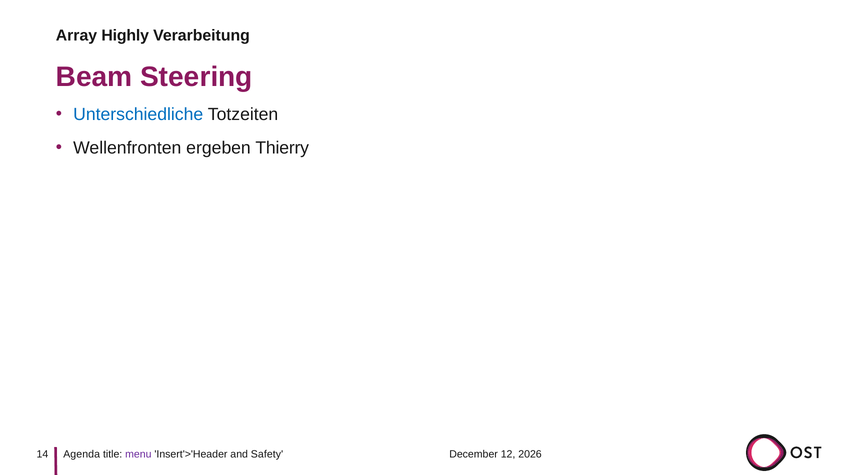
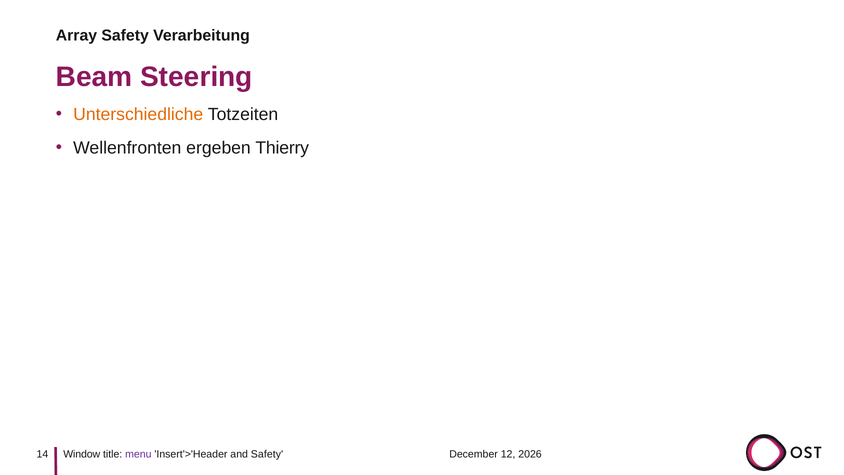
Array Highly: Highly -> Safety
Unterschiedliche colour: blue -> orange
Agenda: Agenda -> Window
